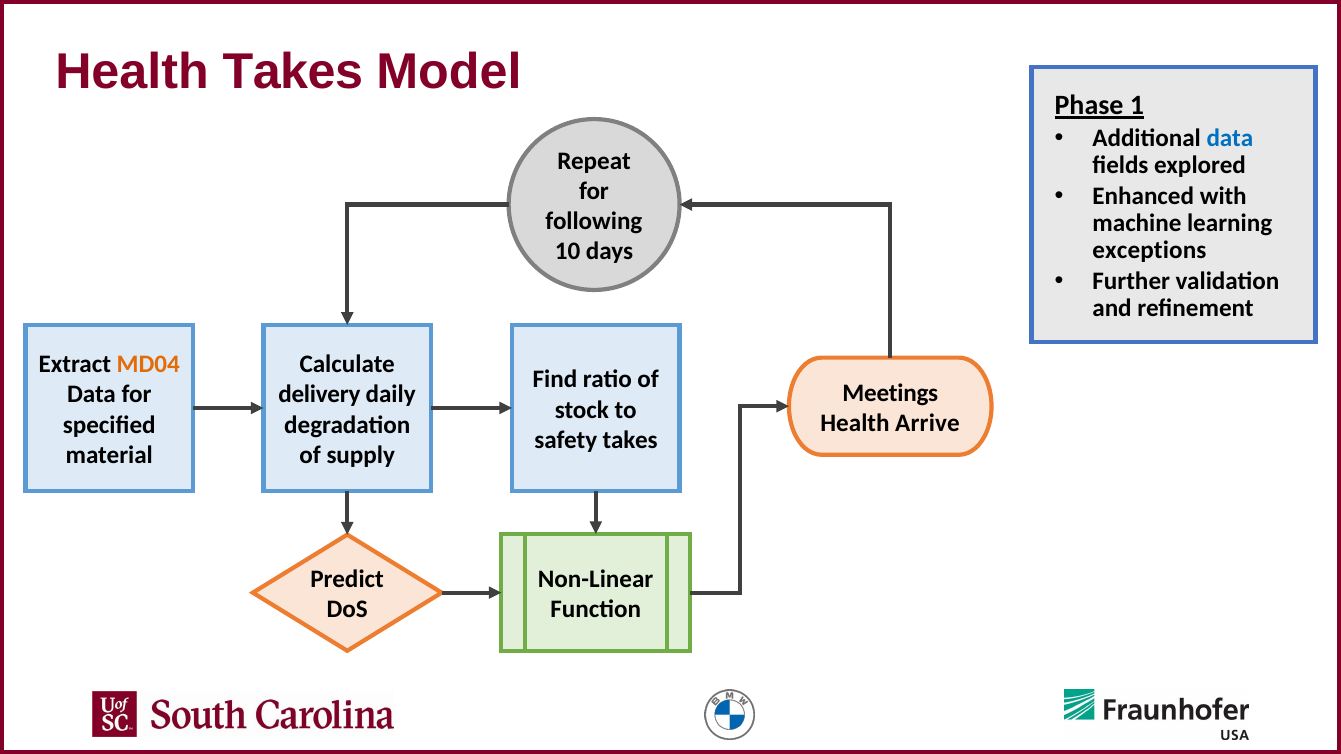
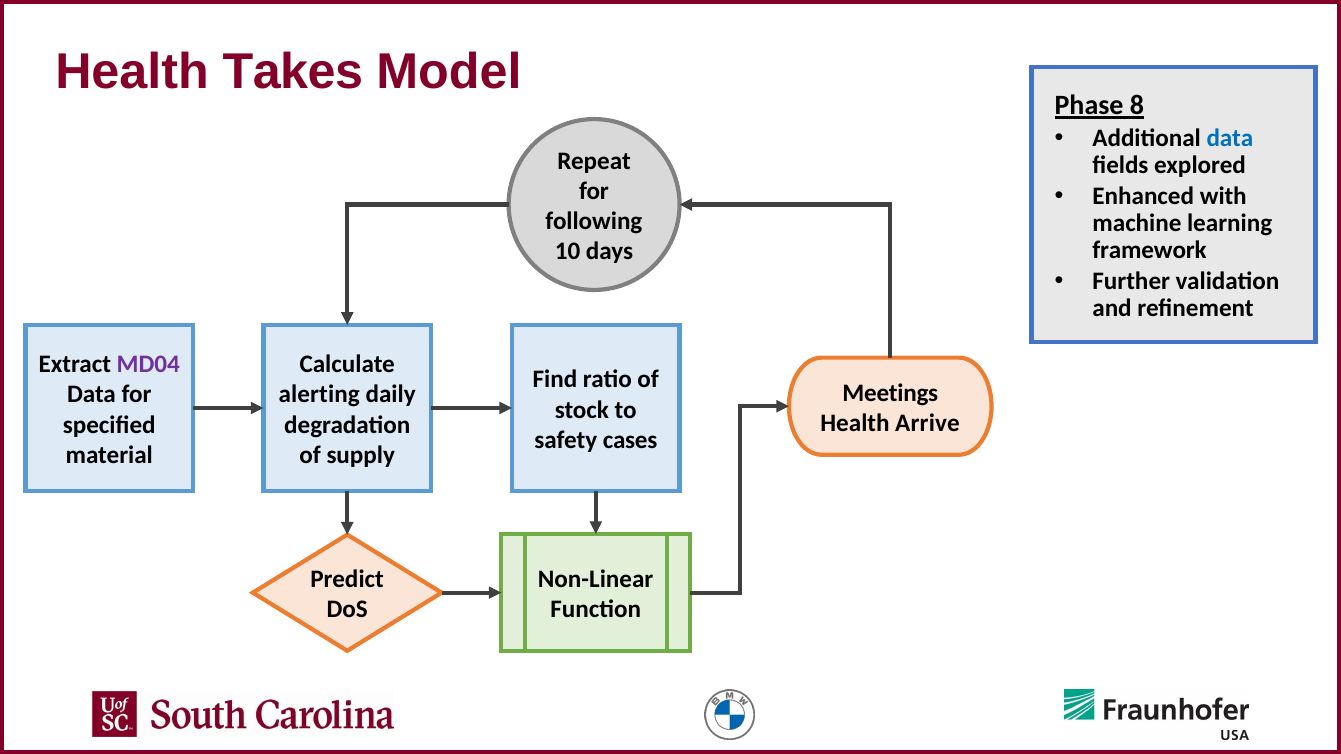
1: 1 -> 8
exceptions: exceptions -> framework
MD04 colour: orange -> purple
delivery: delivery -> alerting
safety takes: takes -> cases
